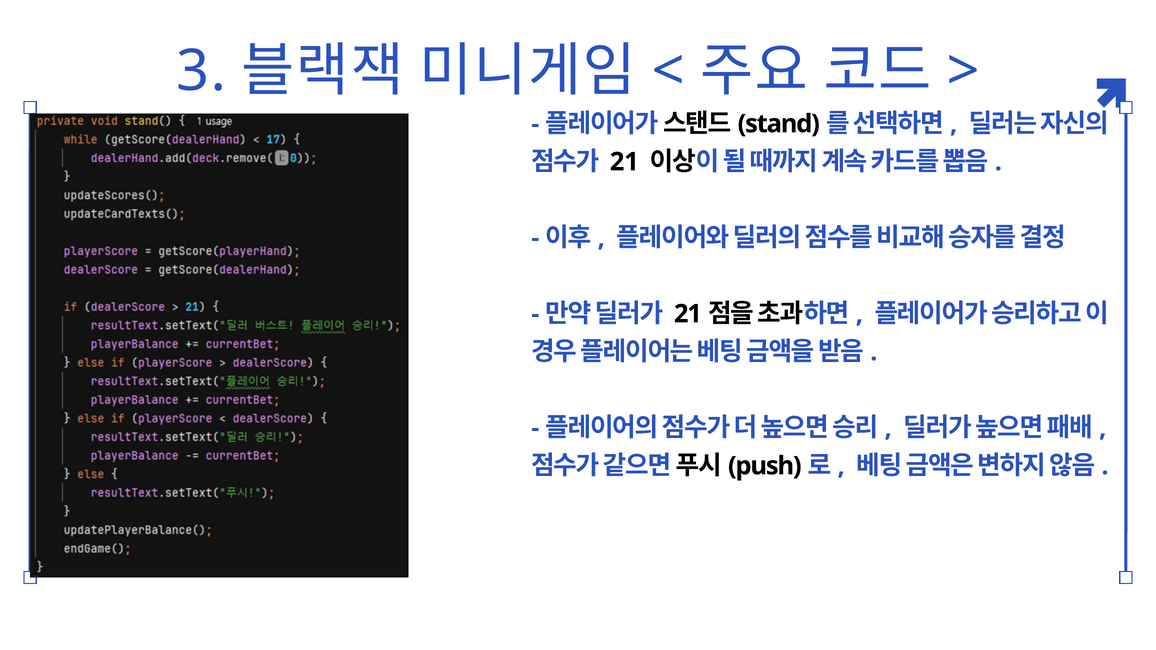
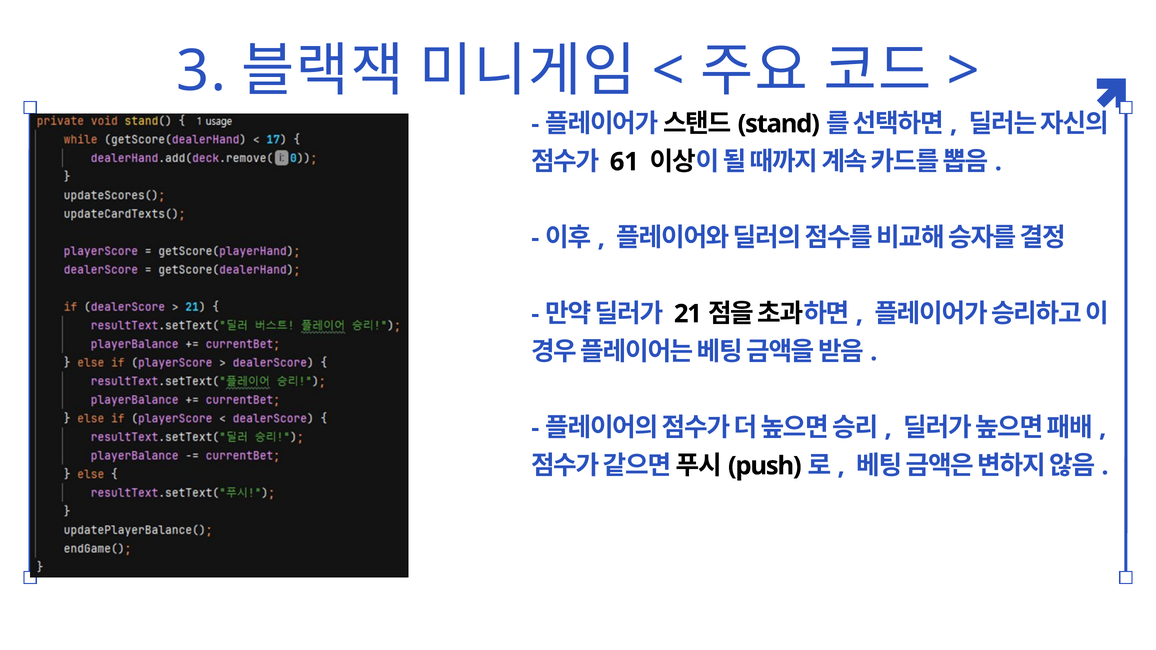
21 at (624, 162): 21 -> 61
